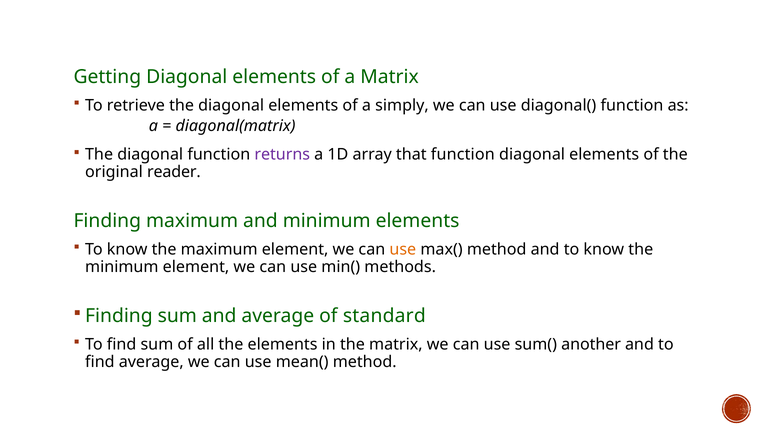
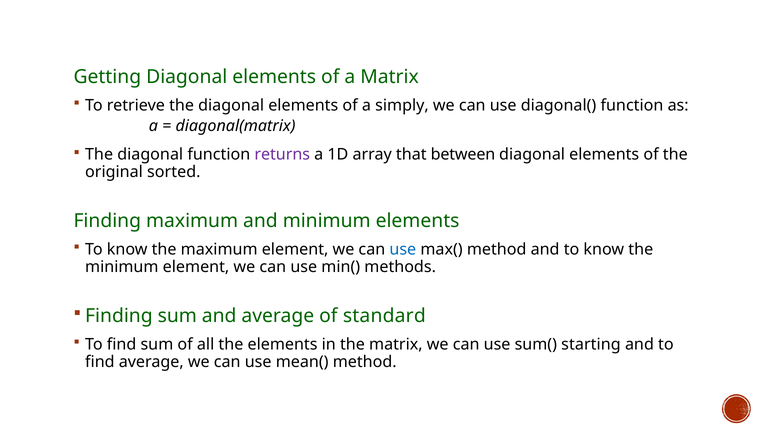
that function: function -> between
reader: reader -> sorted
use at (403, 250) colour: orange -> blue
another: another -> starting
